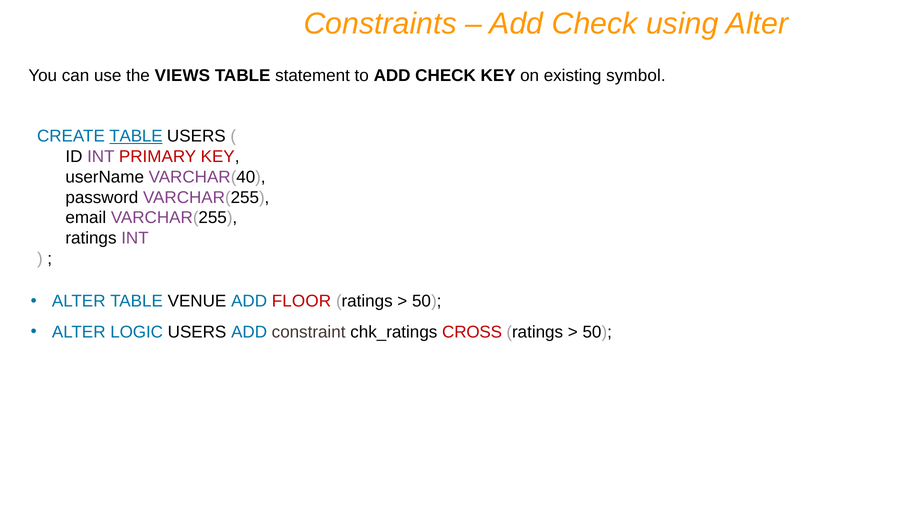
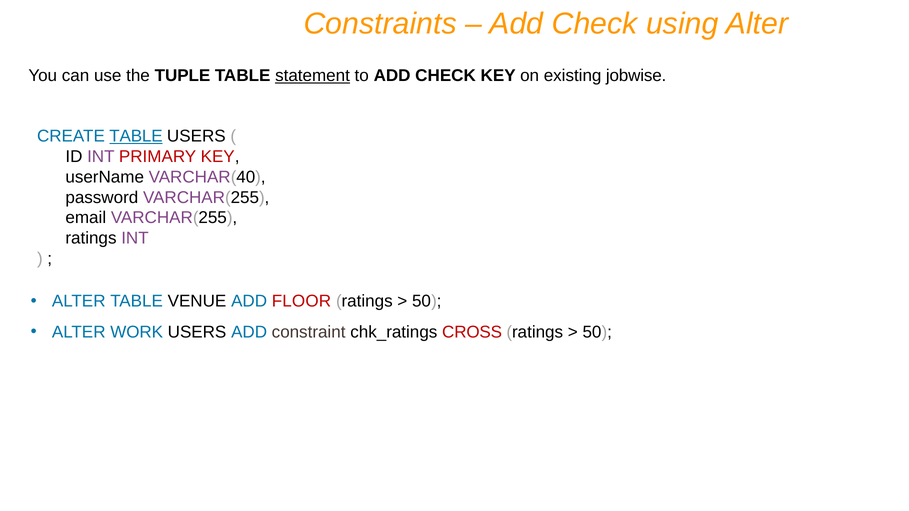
VIEWS: VIEWS -> TUPLE
statement underline: none -> present
symbol: symbol -> jobwise
LOGIC: LOGIC -> WORK
